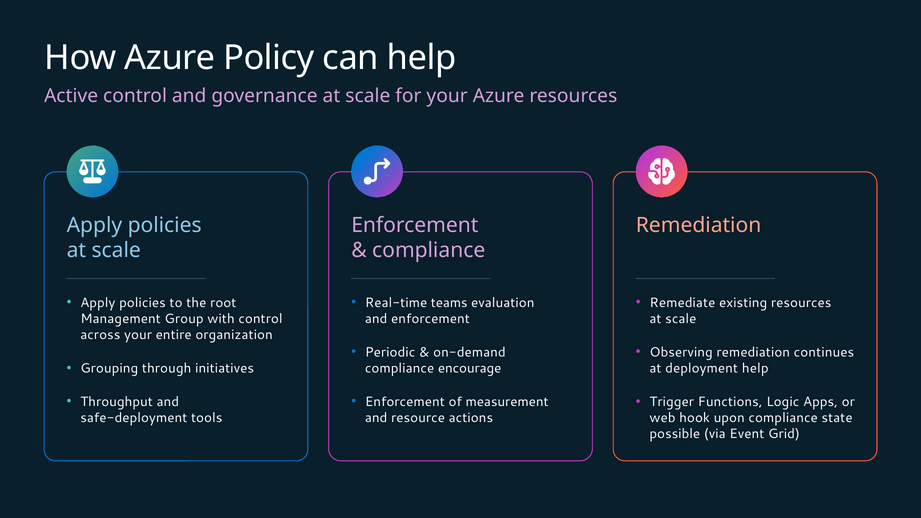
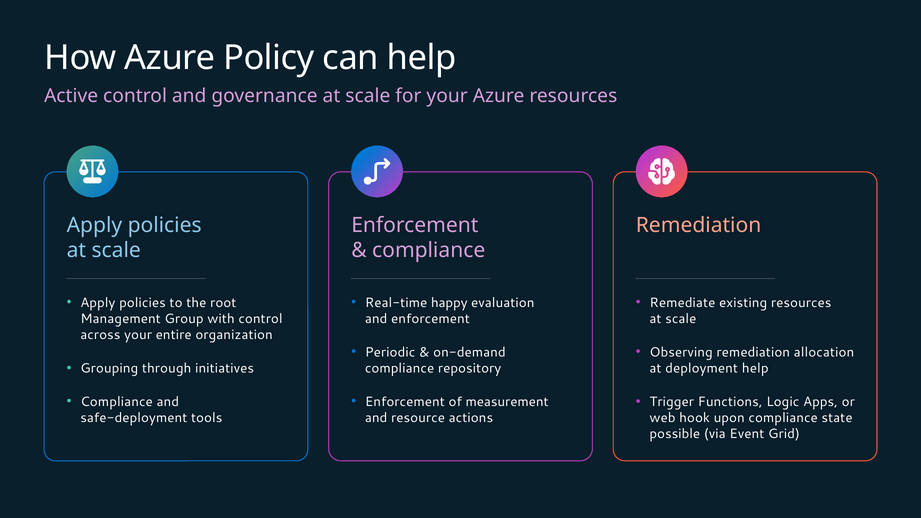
teams: teams -> happy
continues: continues -> allocation
encourage: encourage -> repository
Throughput at (117, 402): Throughput -> Compliance
